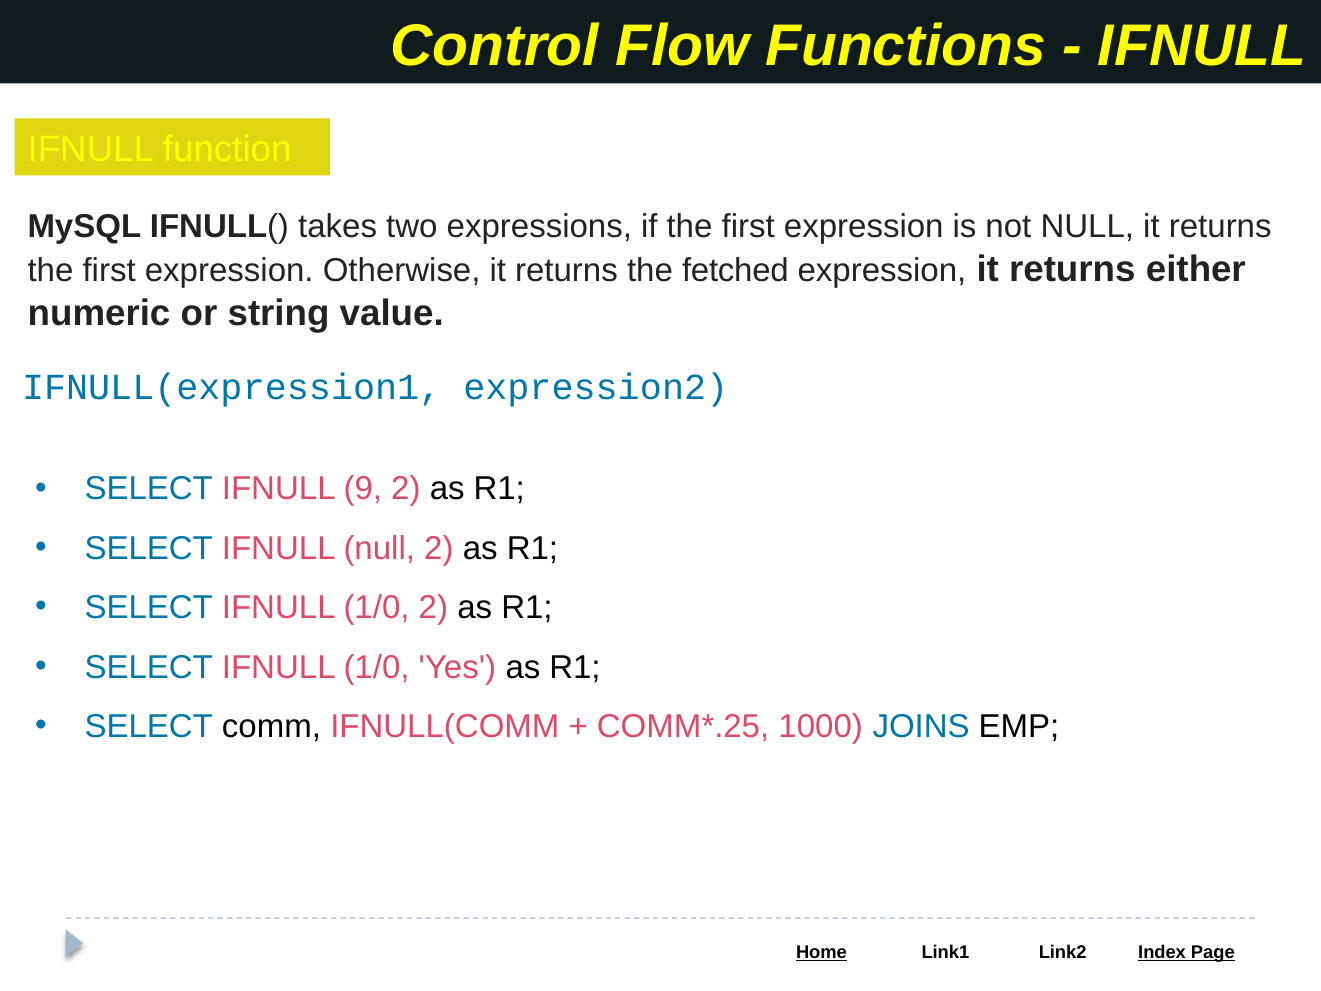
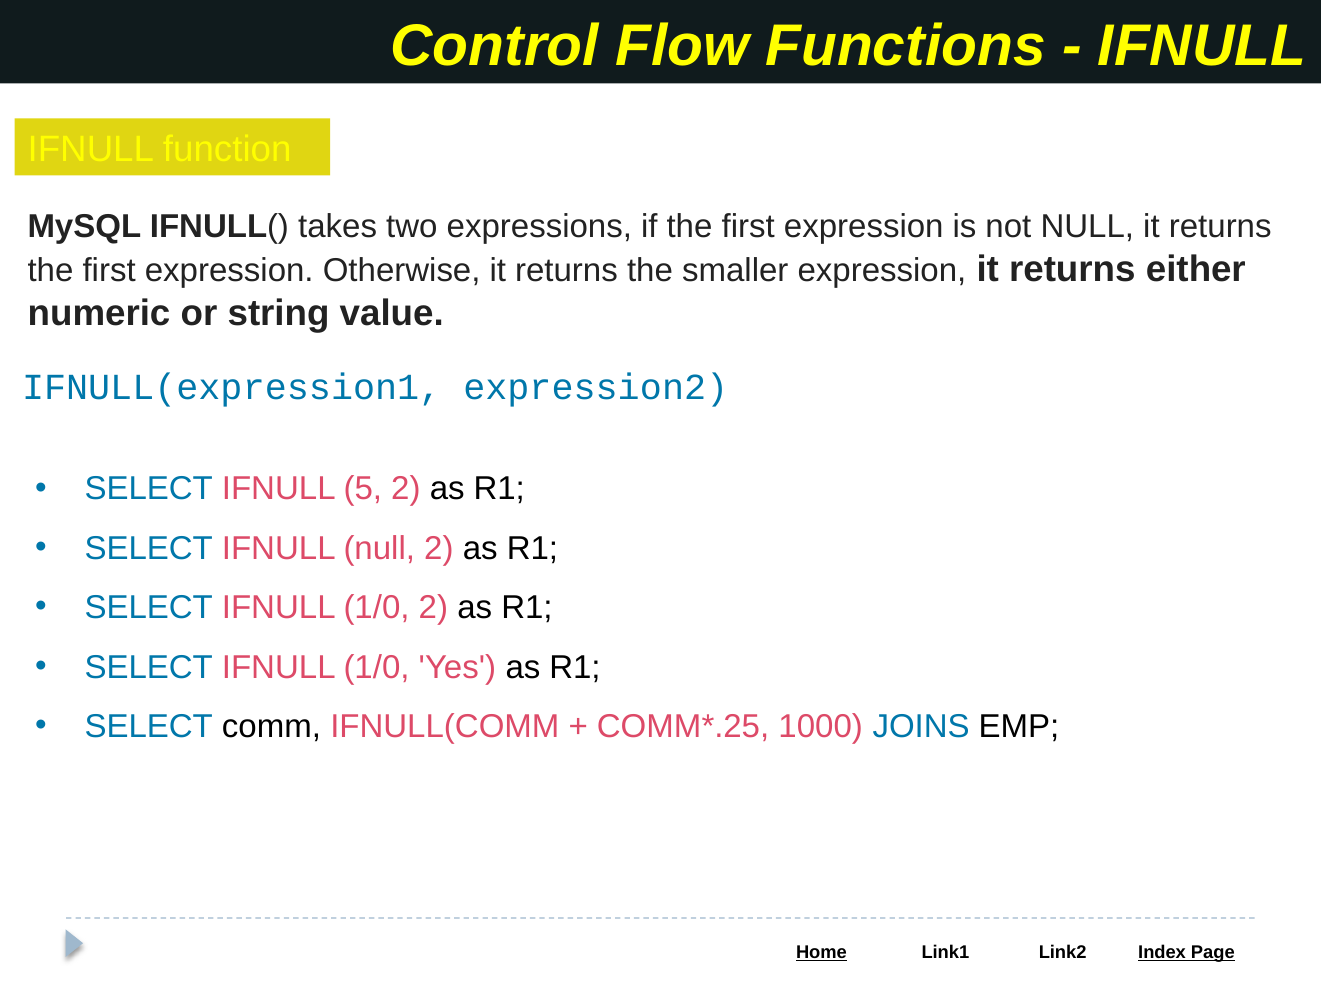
fetched: fetched -> smaller
9: 9 -> 5
